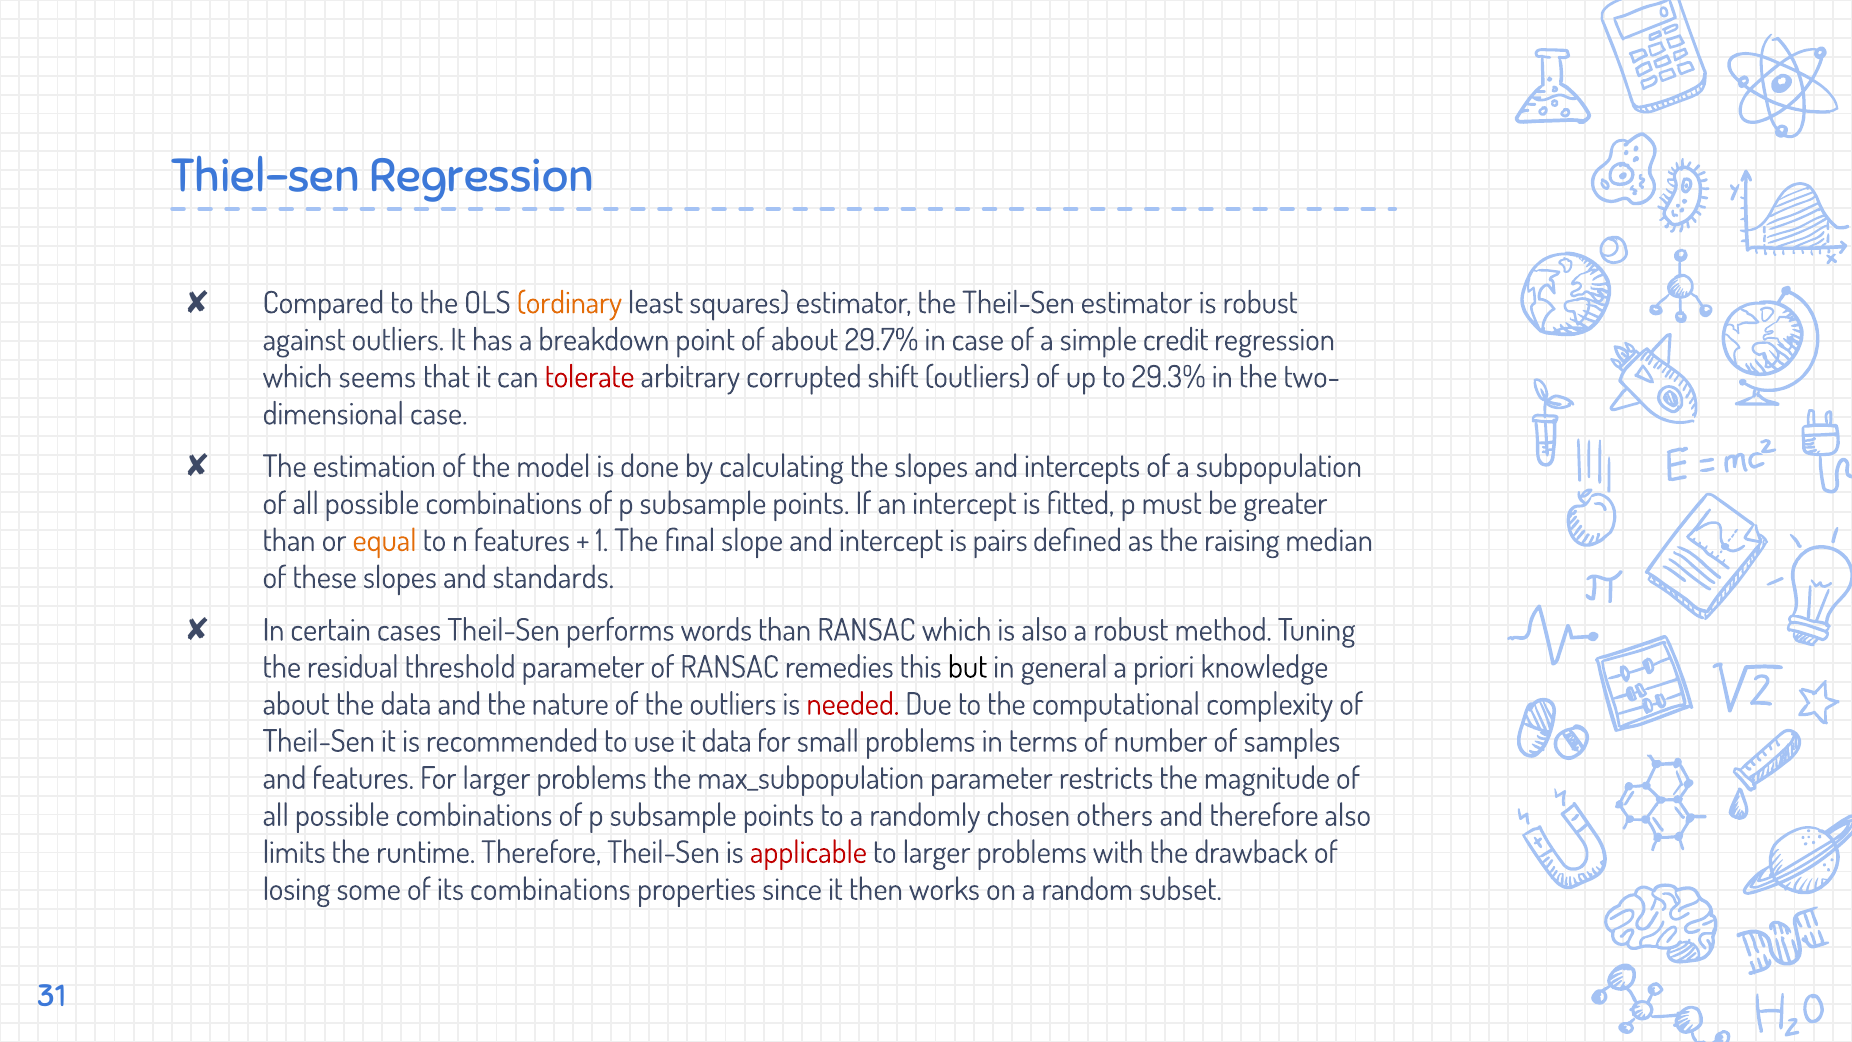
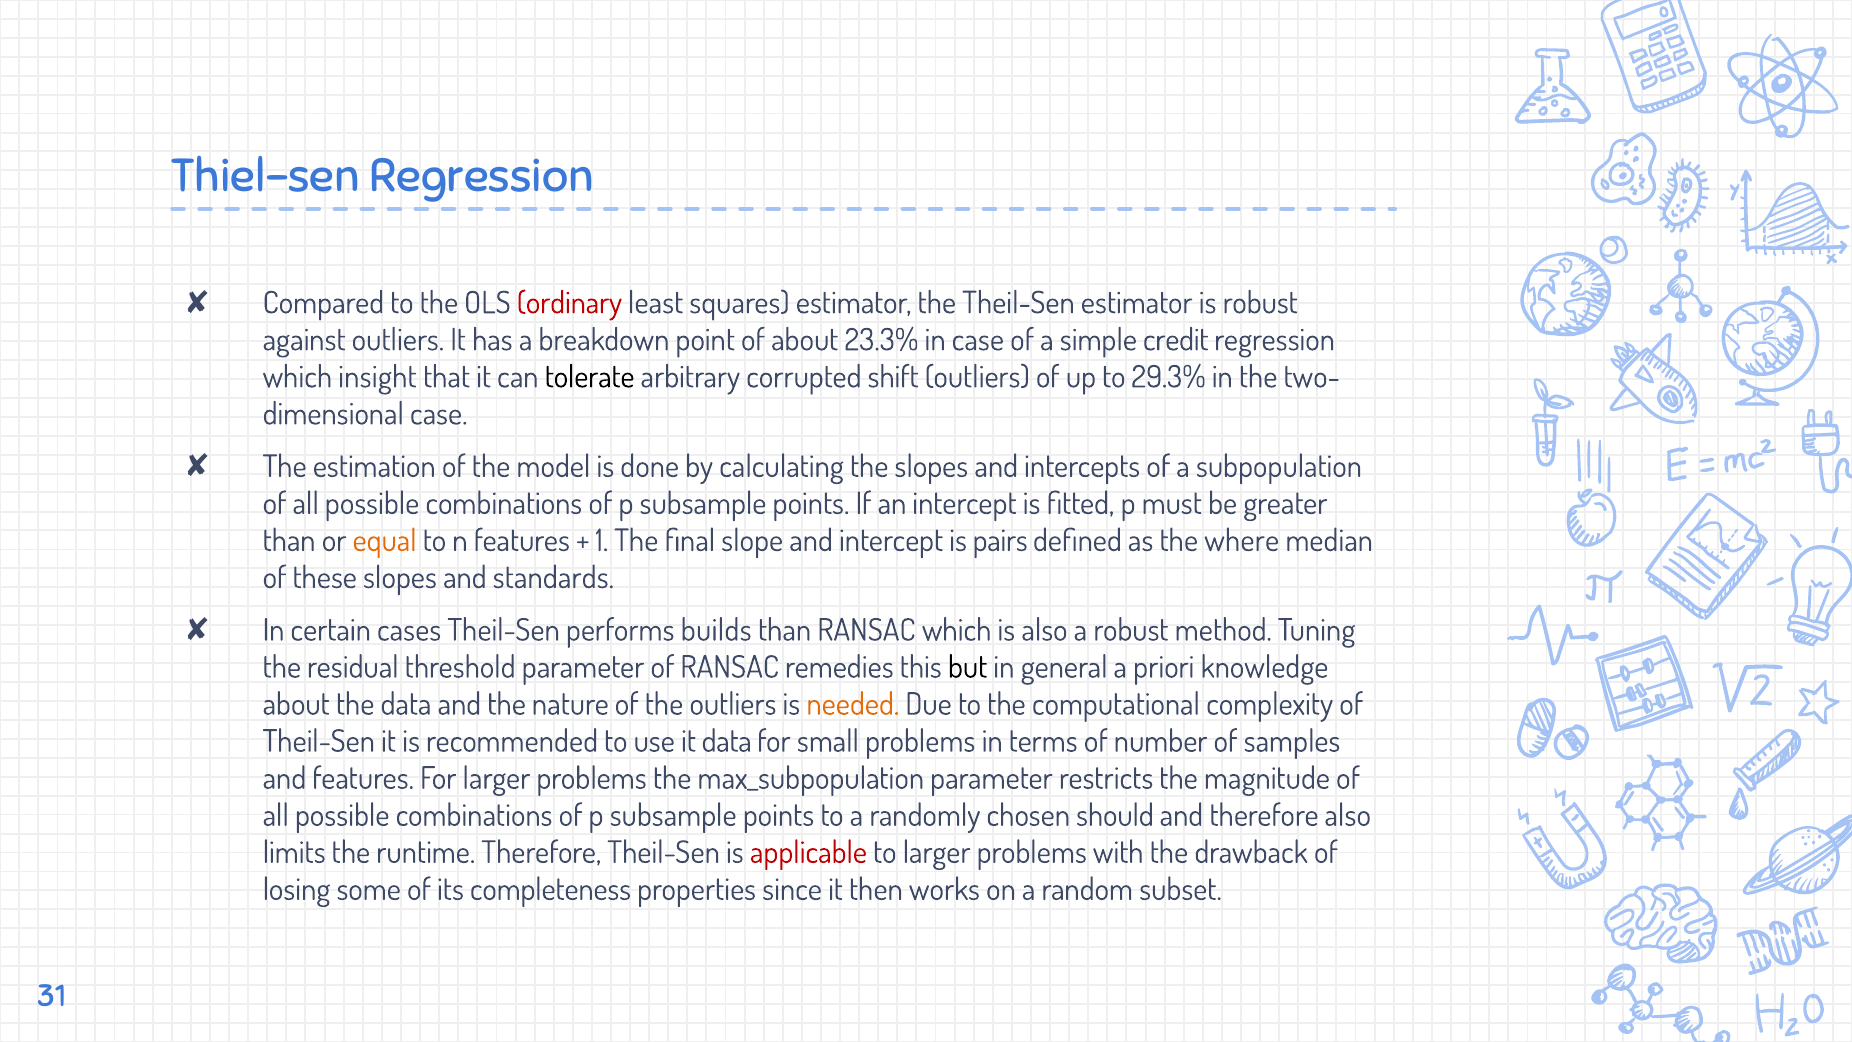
ordinary colour: orange -> red
29.7%: 29.7% -> 23.3%
seems: seems -> insight
tolerate colour: red -> black
raising: raising -> where
words: words -> builds
needed colour: red -> orange
others: others -> should
its combinations: combinations -> completeness
